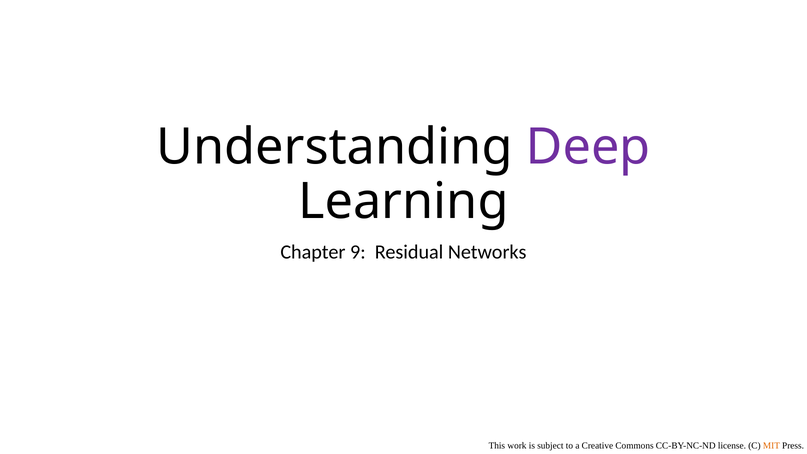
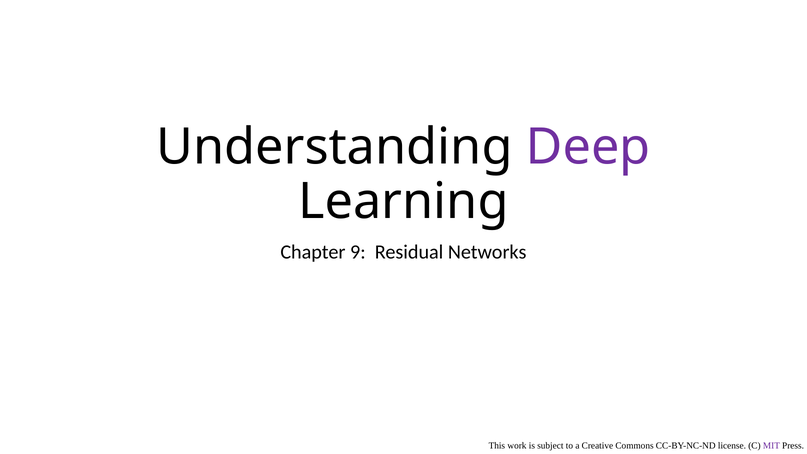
MIT colour: orange -> purple
